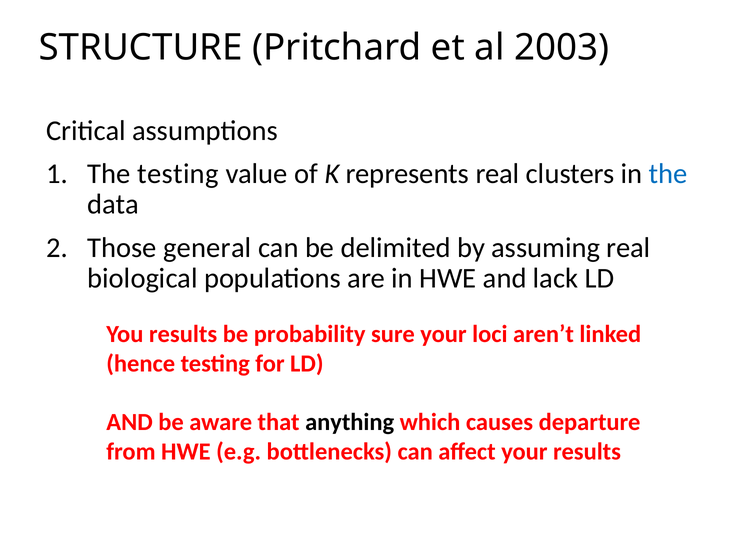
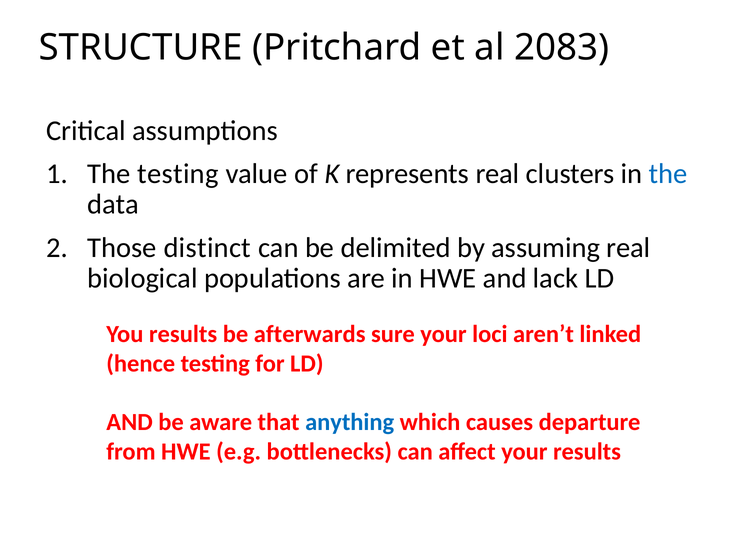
2003: 2003 -> 2083
general: general -> distinct
probability: probability -> afterwards
anything colour: black -> blue
